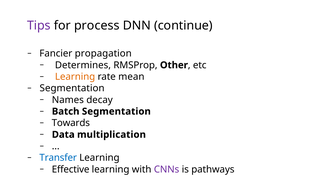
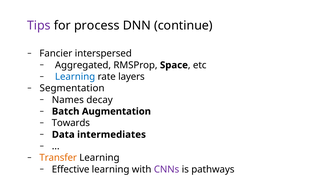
propagation: propagation -> interspersed
Determines: Determines -> Aggregated
Other: Other -> Space
Learning at (75, 77) colour: orange -> blue
mean: mean -> layers
Batch Segmentation: Segmentation -> Augmentation
multiplication: multiplication -> intermediates
Transfer colour: blue -> orange
